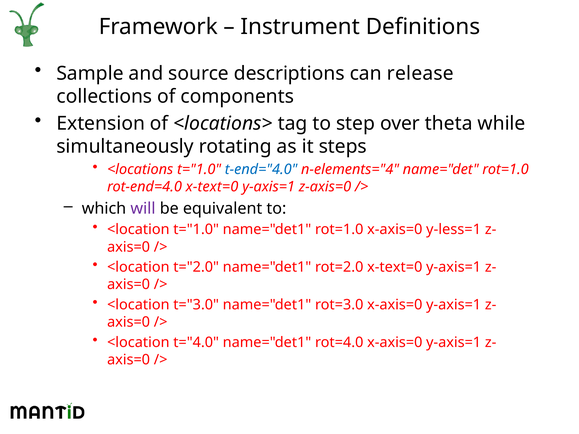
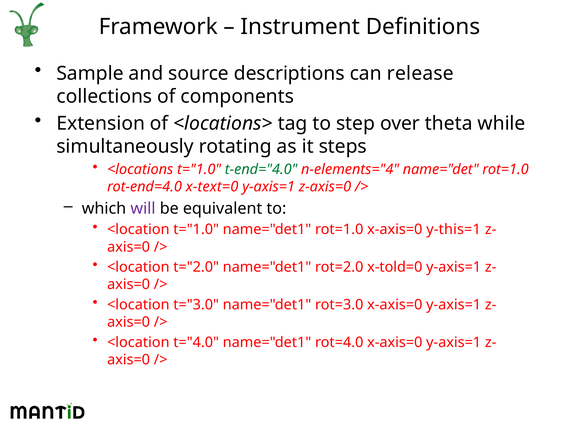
t-end="4.0 colour: blue -> green
y-less=1: y-less=1 -> y-this=1
rot=2.0 x-text=0: x-text=0 -> x-told=0
